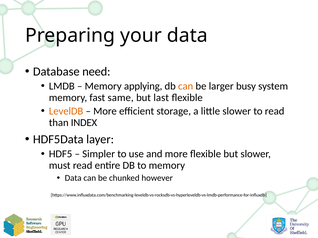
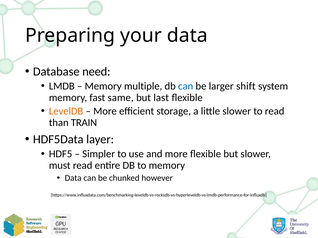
applying: applying -> multiple
can at (186, 86) colour: orange -> blue
busy: busy -> shift
INDEX: INDEX -> TRAIN
